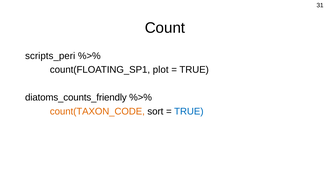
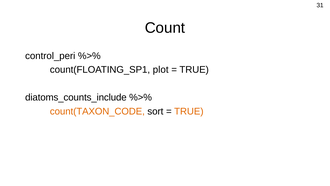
scripts_peri: scripts_peri -> control_peri
diatoms_counts_friendly: diatoms_counts_friendly -> diatoms_counts_include
TRUE at (189, 111) colour: blue -> orange
